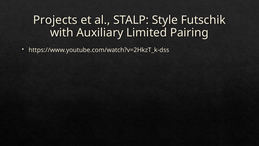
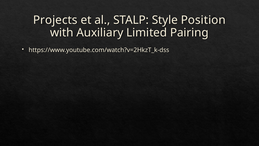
Futschik: Futschik -> Position
